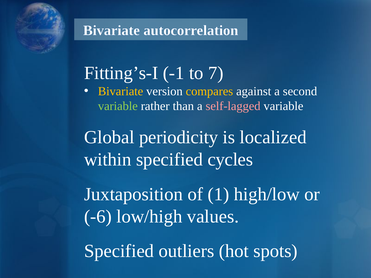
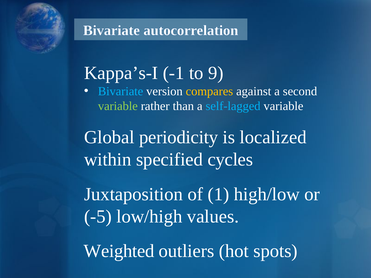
Fitting’s-I: Fitting’s-I -> Kappa’s-I
7: 7 -> 9
Bivariate at (121, 91) colour: yellow -> light blue
self-lagged colour: pink -> light blue
-6: -6 -> -5
Specified at (119, 251): Specified -> Weighted
